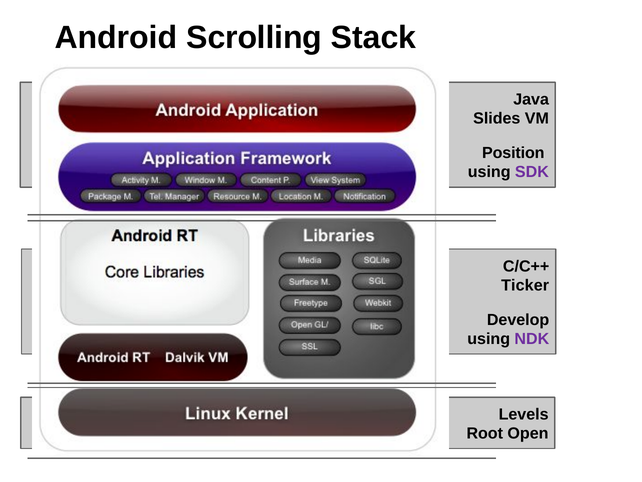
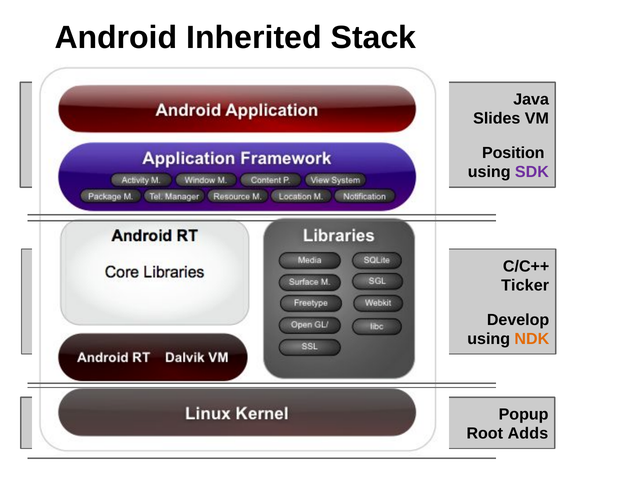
Scrolling: Scrolling -> Inherited
NDK colour: purple -> orange
Levels: Levels -> Popup
Open: Open -> Adds
